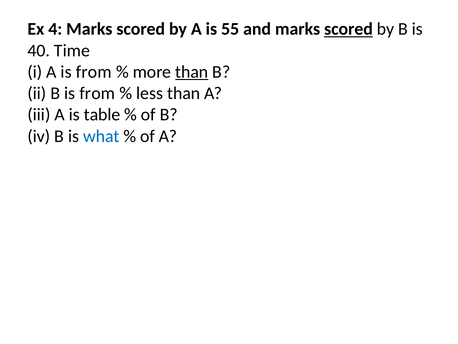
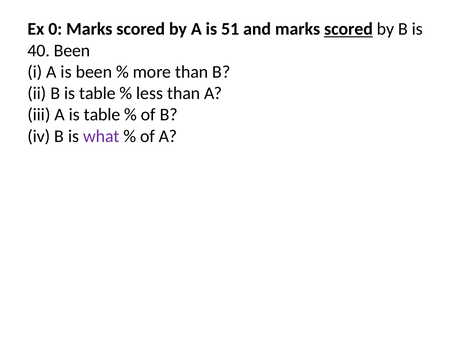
4: 4 -> 0
55: 55 -> 51
40 Time: Time -> Been
A is from: from -> been
than at (192, 72) underline: present -> none
B is from: from -> table
what colour: blue -> purple
